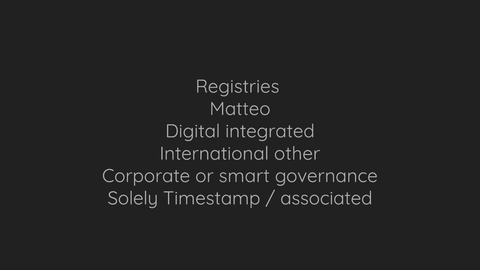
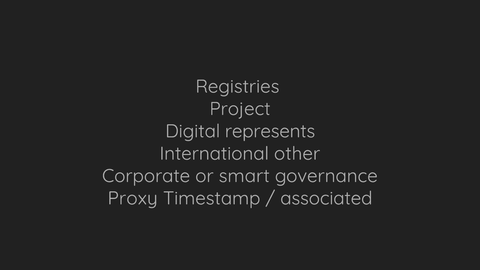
Matteo: Matteo -> Project
integrated: integrated -> represents
Solely: Solely -> Proxy
